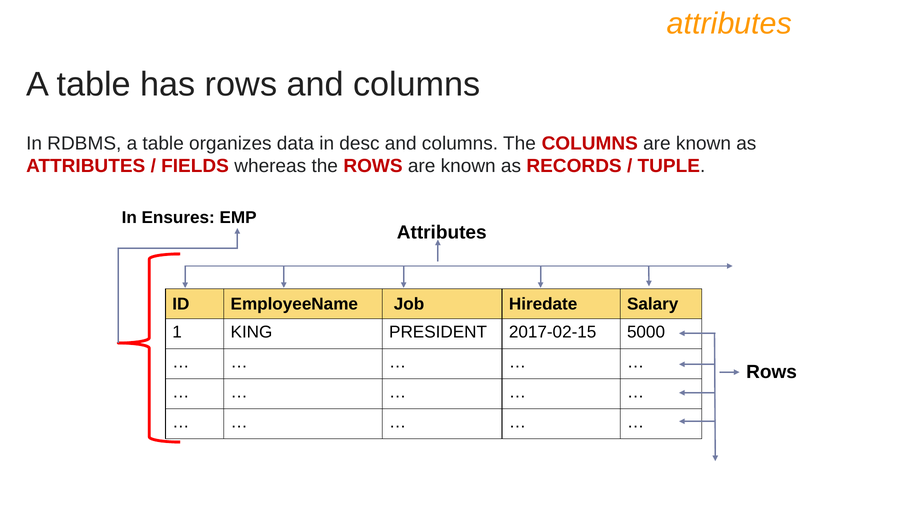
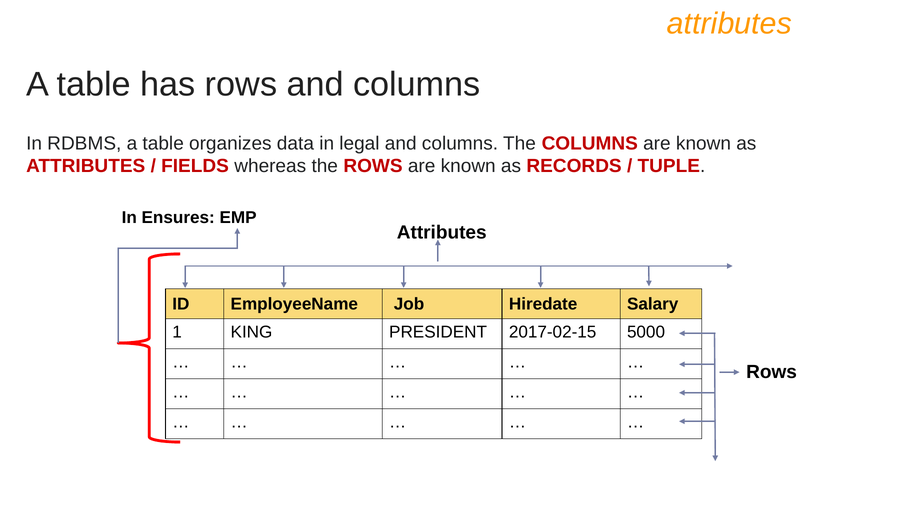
desc: desc -> legal
